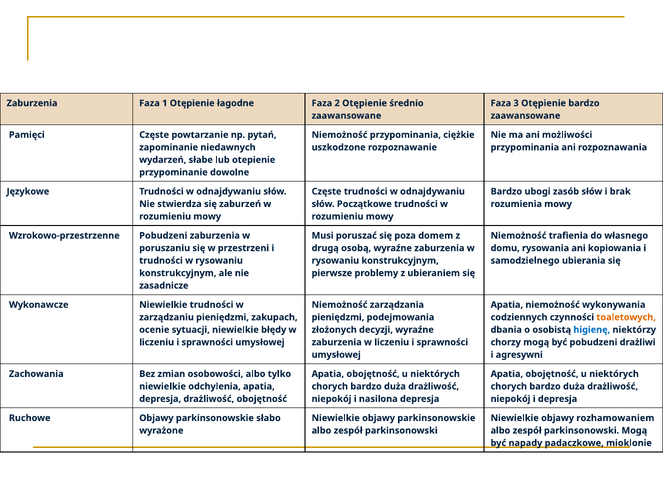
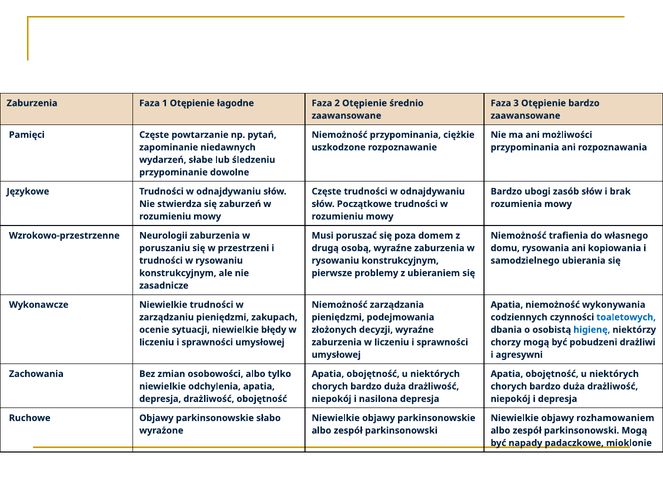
otepienie: otepienie -> śledzeniu
Wzrokowo-przestrzenne Pobudzeni: Pobudzeni -> Neurologii
toaletowych colour: orange -> blue
